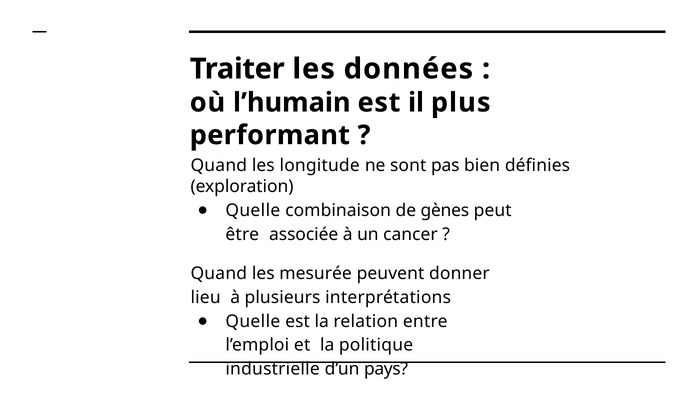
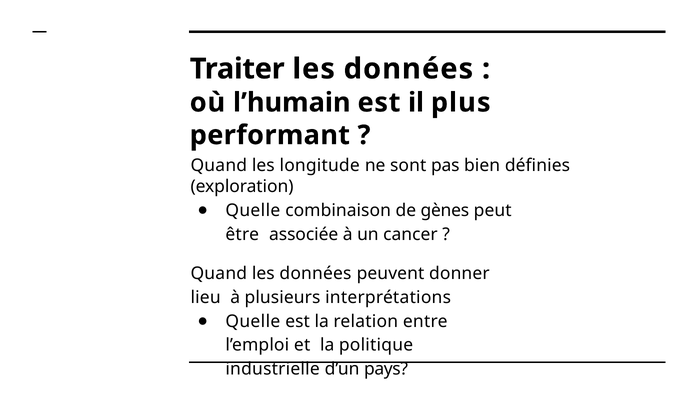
Quand les mesurée: mesurée -> données
